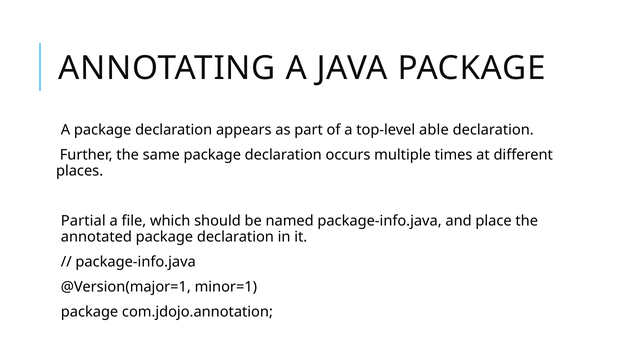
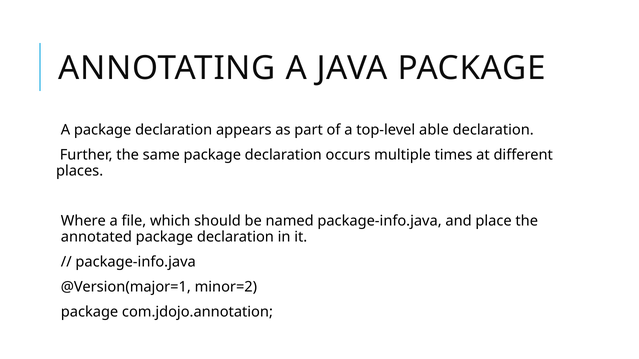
Partial: Partial -> Where
minor=1: minor=1 -> minor=2
